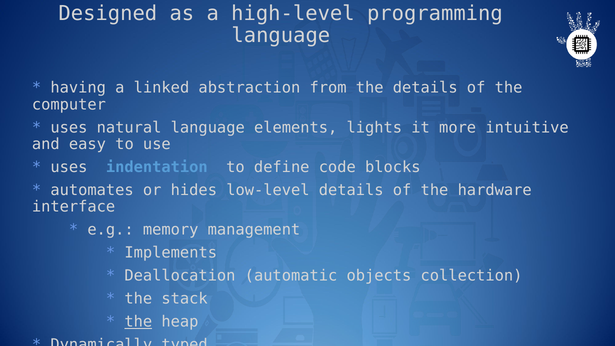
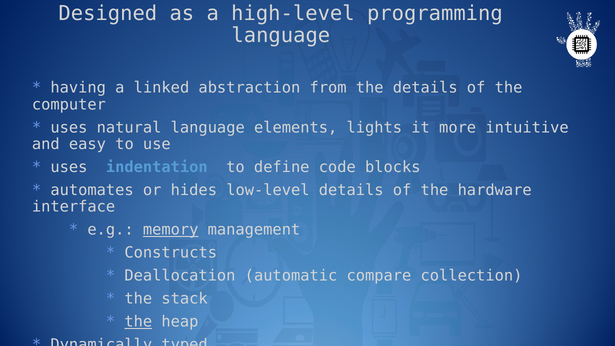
memory underline: none -> present
Implements: Implements -> Constructs
objects: objects -> compare
